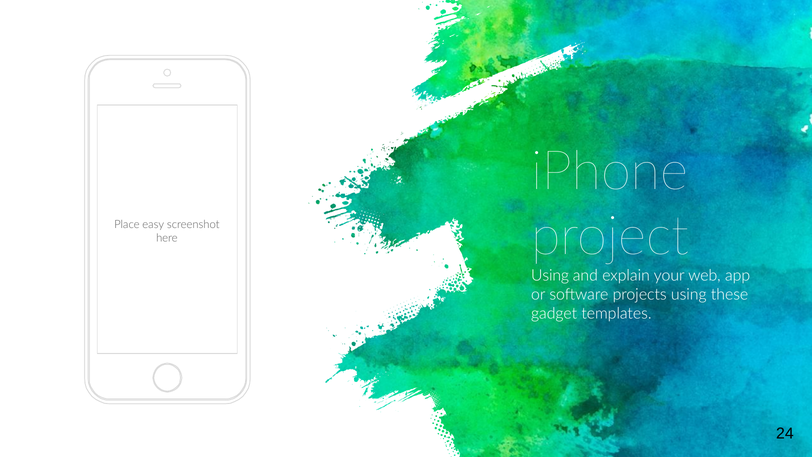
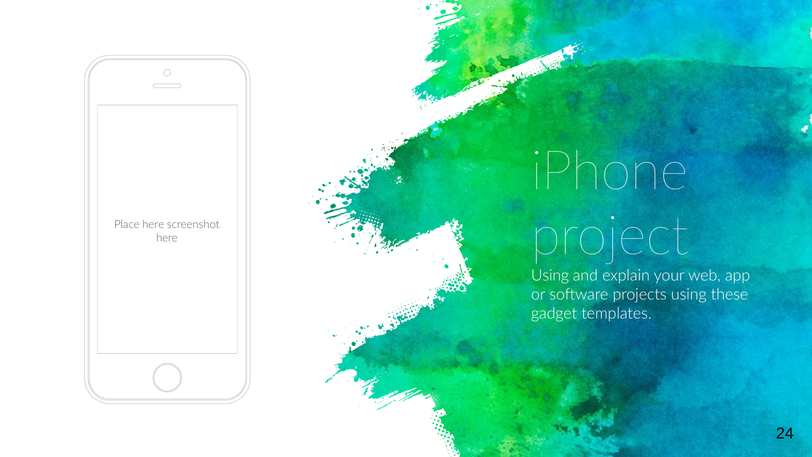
Place easy: easy -> here
